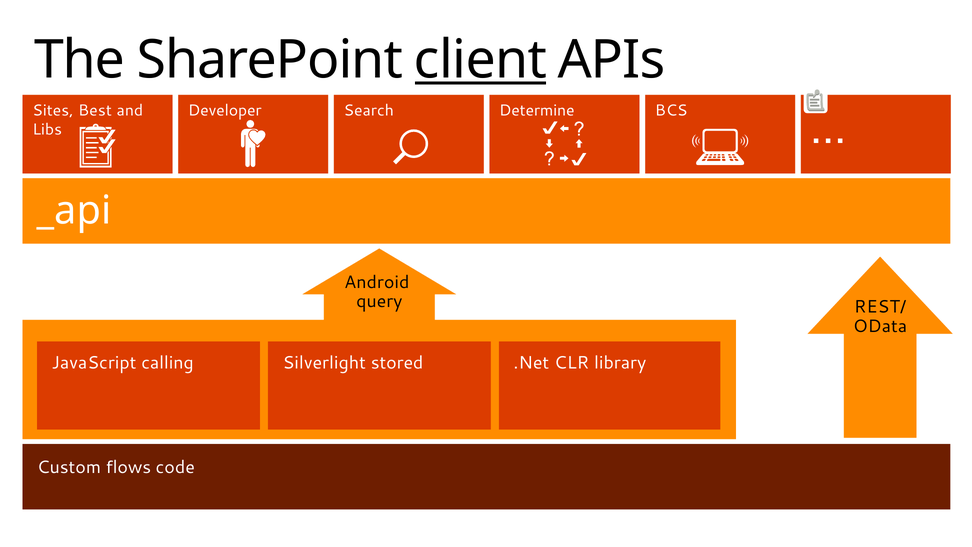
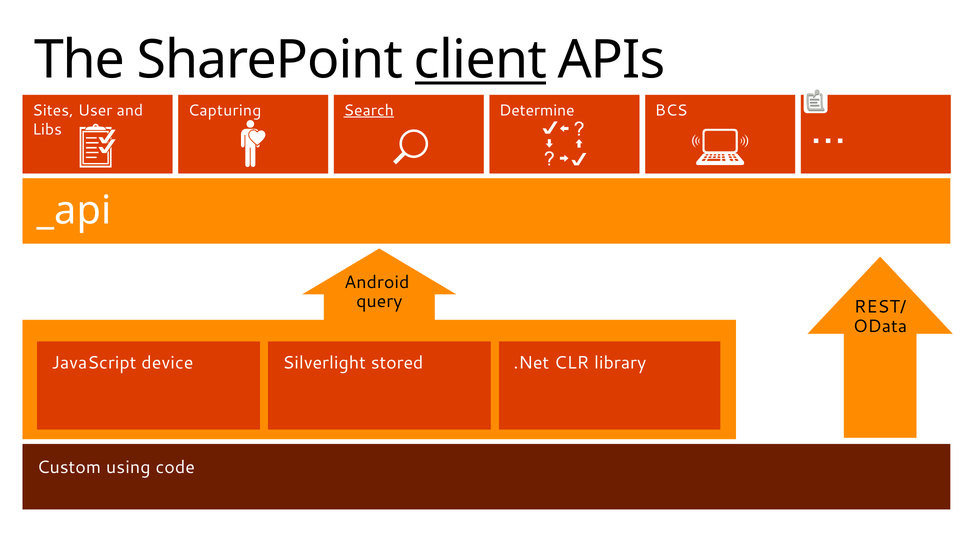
Best: Best -> User
Developer: Developer -> Capturing
Search underline: none -> present
calling: calling -> device
flows: flows -> using
